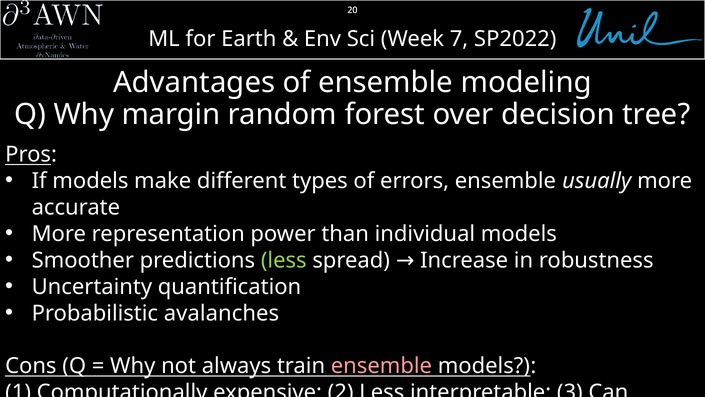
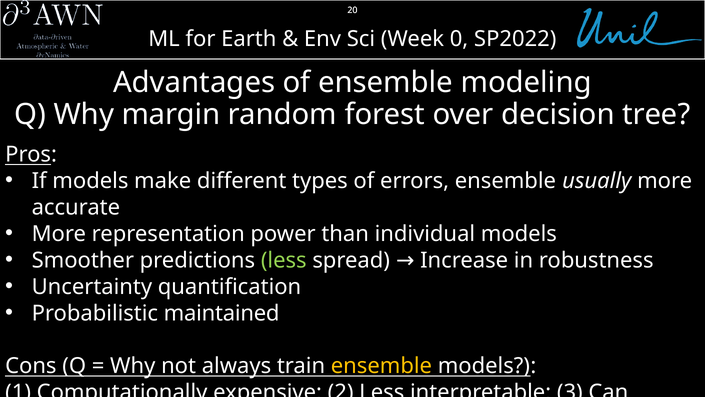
7: 7 -> 0
avalanches: avalanches -> maintained
ensemble at (381, 366) colour: pink -> yellow
